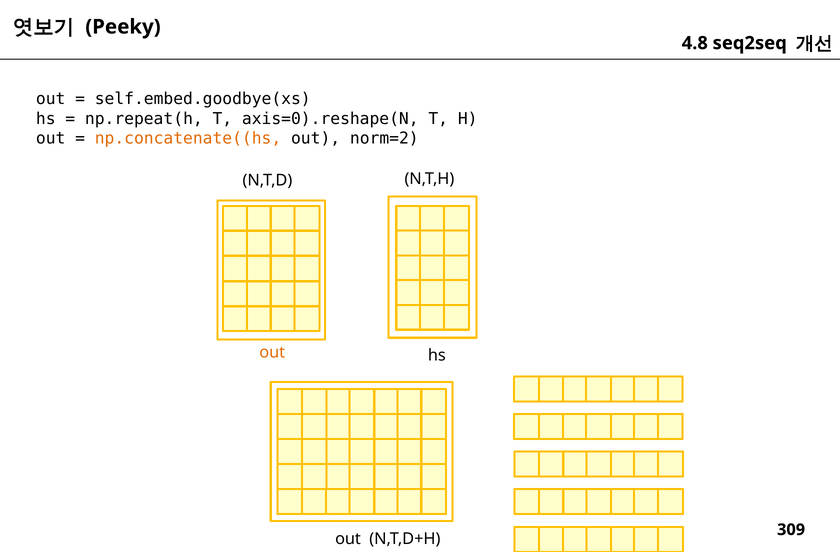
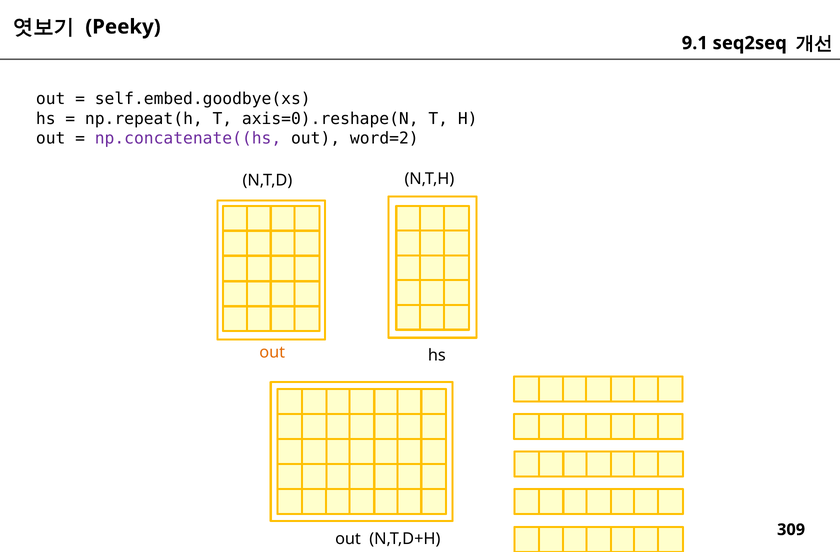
4.8: 4.8 -> 9.1
np.concatenate((hs colour: orange -> purple
norm=2: norm=2 -> word=2
